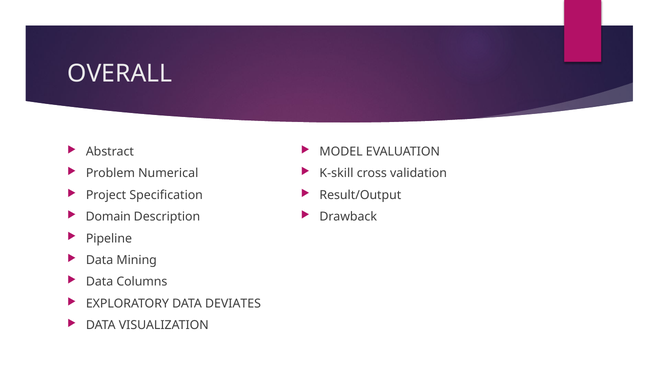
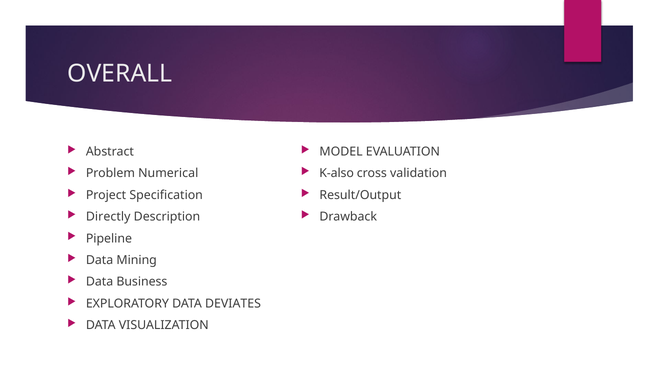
K-skill: K-skill -> K-also
Domain: Domain -> Directly
Columns: Columns -> Business
